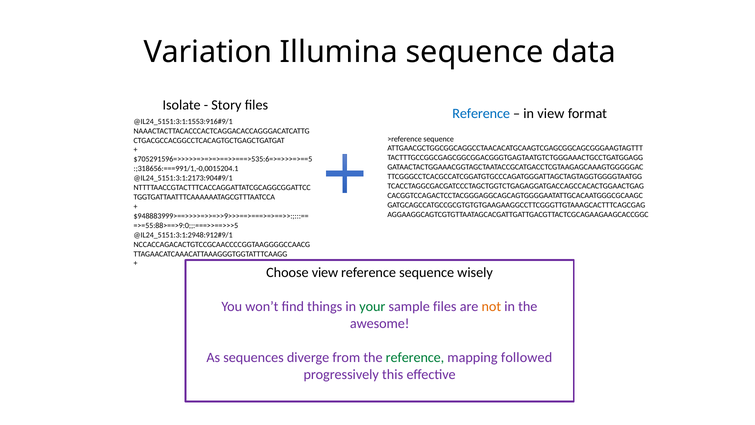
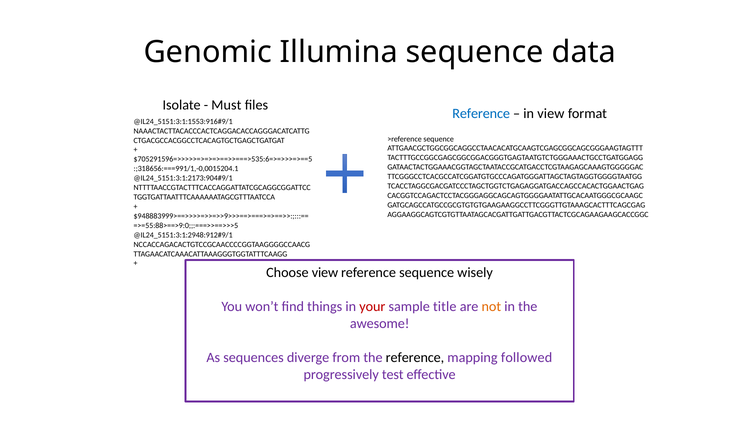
Variation: Variation -> Genomic
Story: Story -> Must
your colour: green -> red
sample files: files -> title
reference at (415, 357) colour: green -> black
this: this -> test
